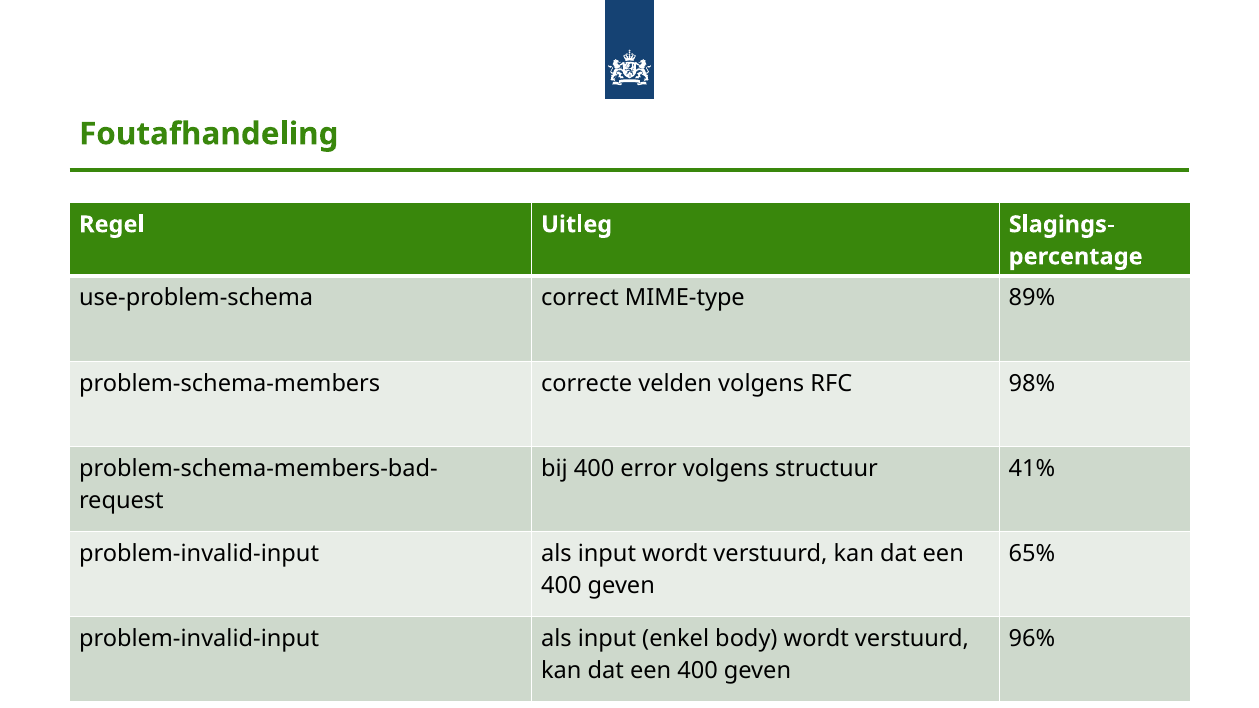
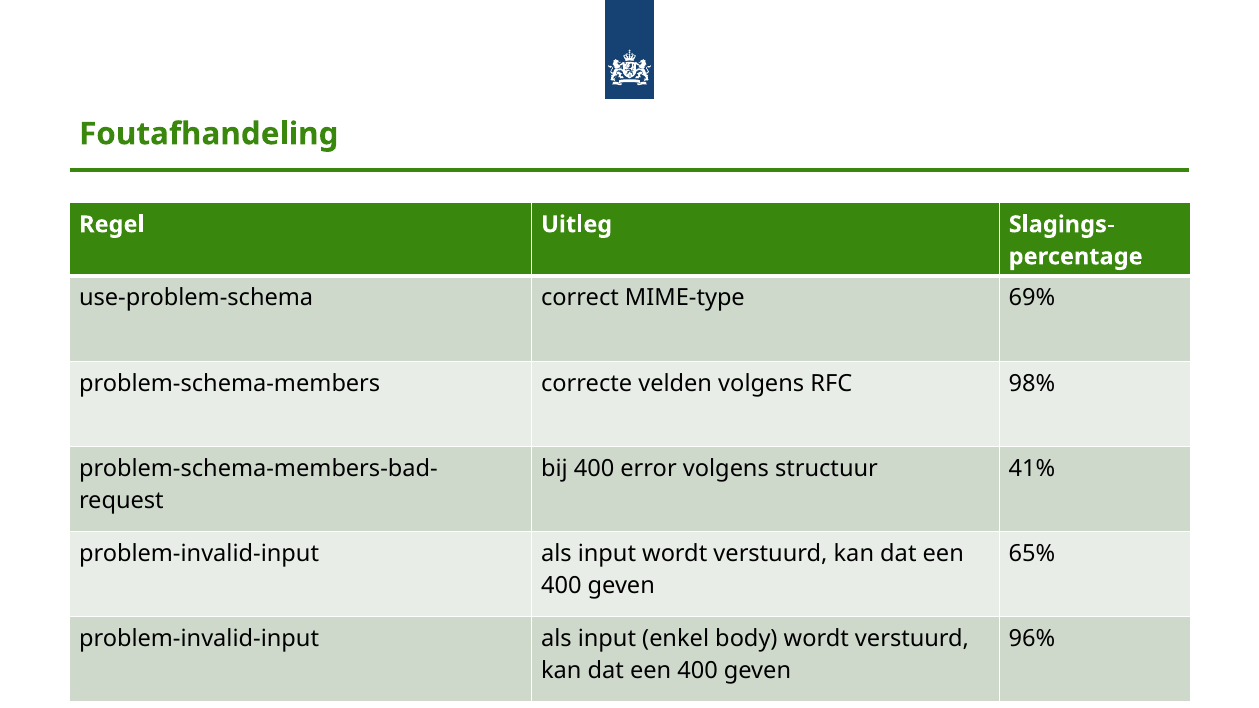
89%: 89% -> 69%
